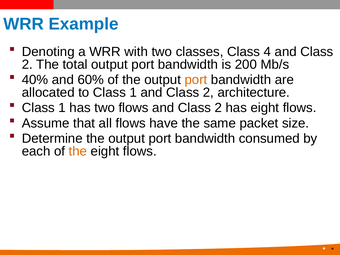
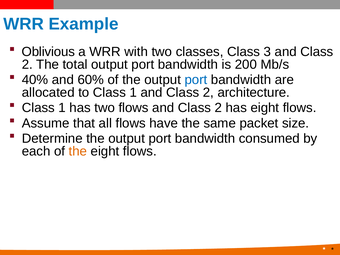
Denoting: Denoting -> Oblivious
4: 4 -> 3
port at (196, 80) colour: orange -> blue
